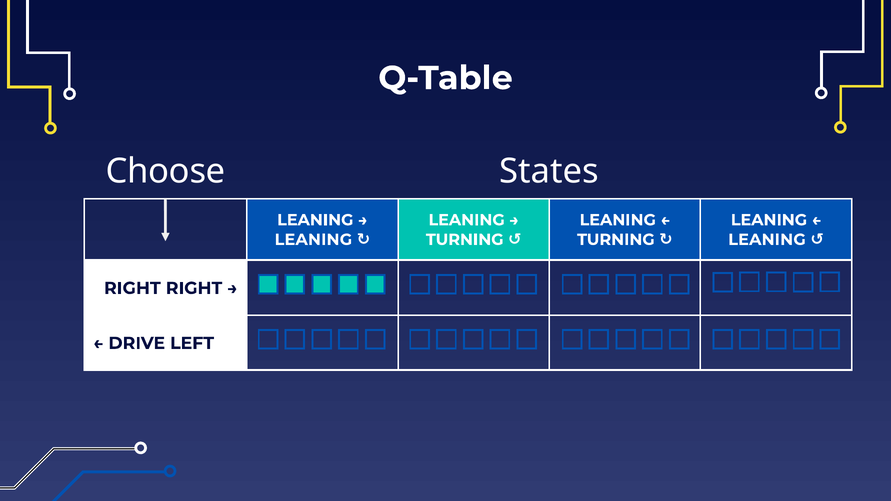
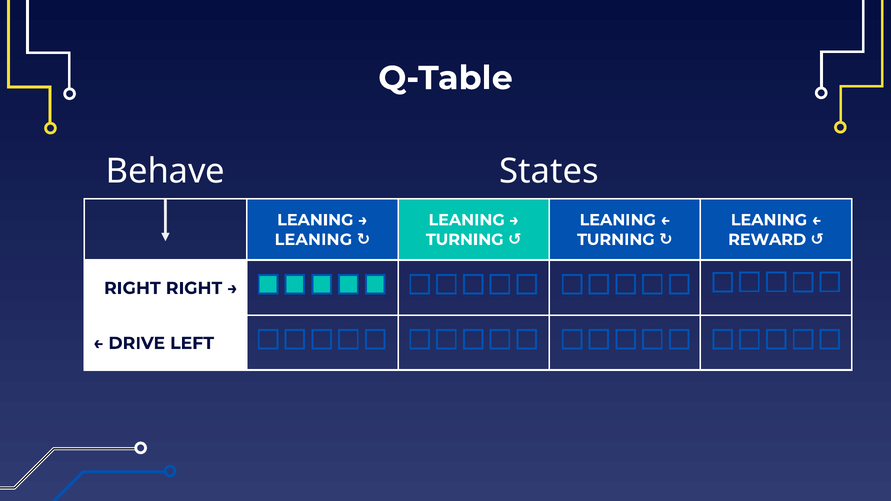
Choose: Choose -> Behave
LEANING at (767, 240): LEANING -> REWARD
